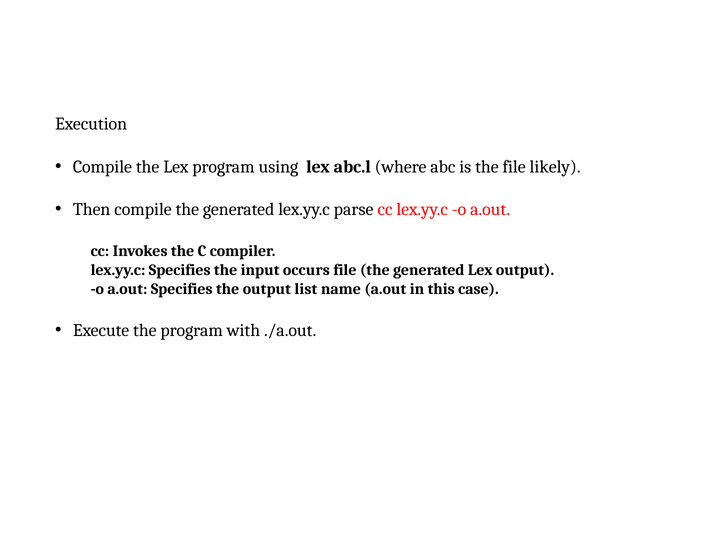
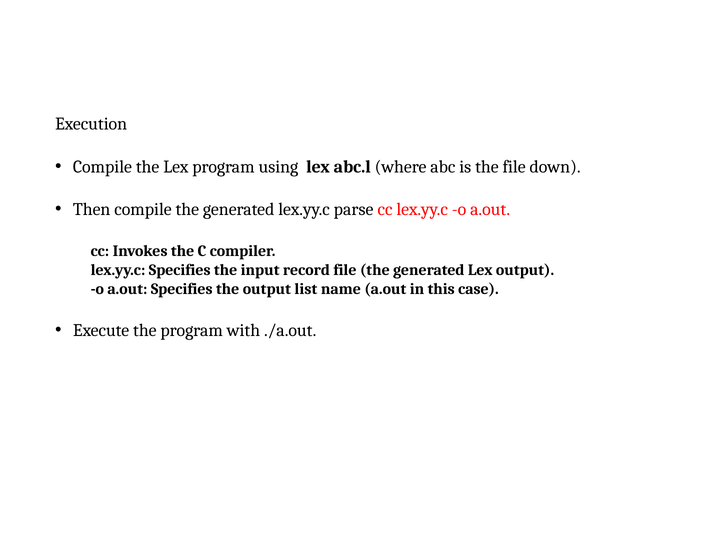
likely: likely -> down
occurs: occurs -> record
